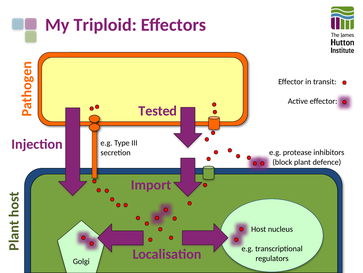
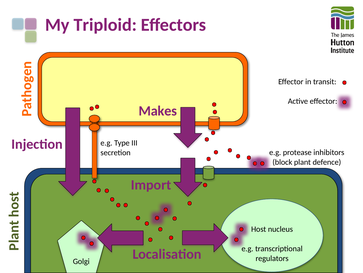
Tested: Tested -> Makes
